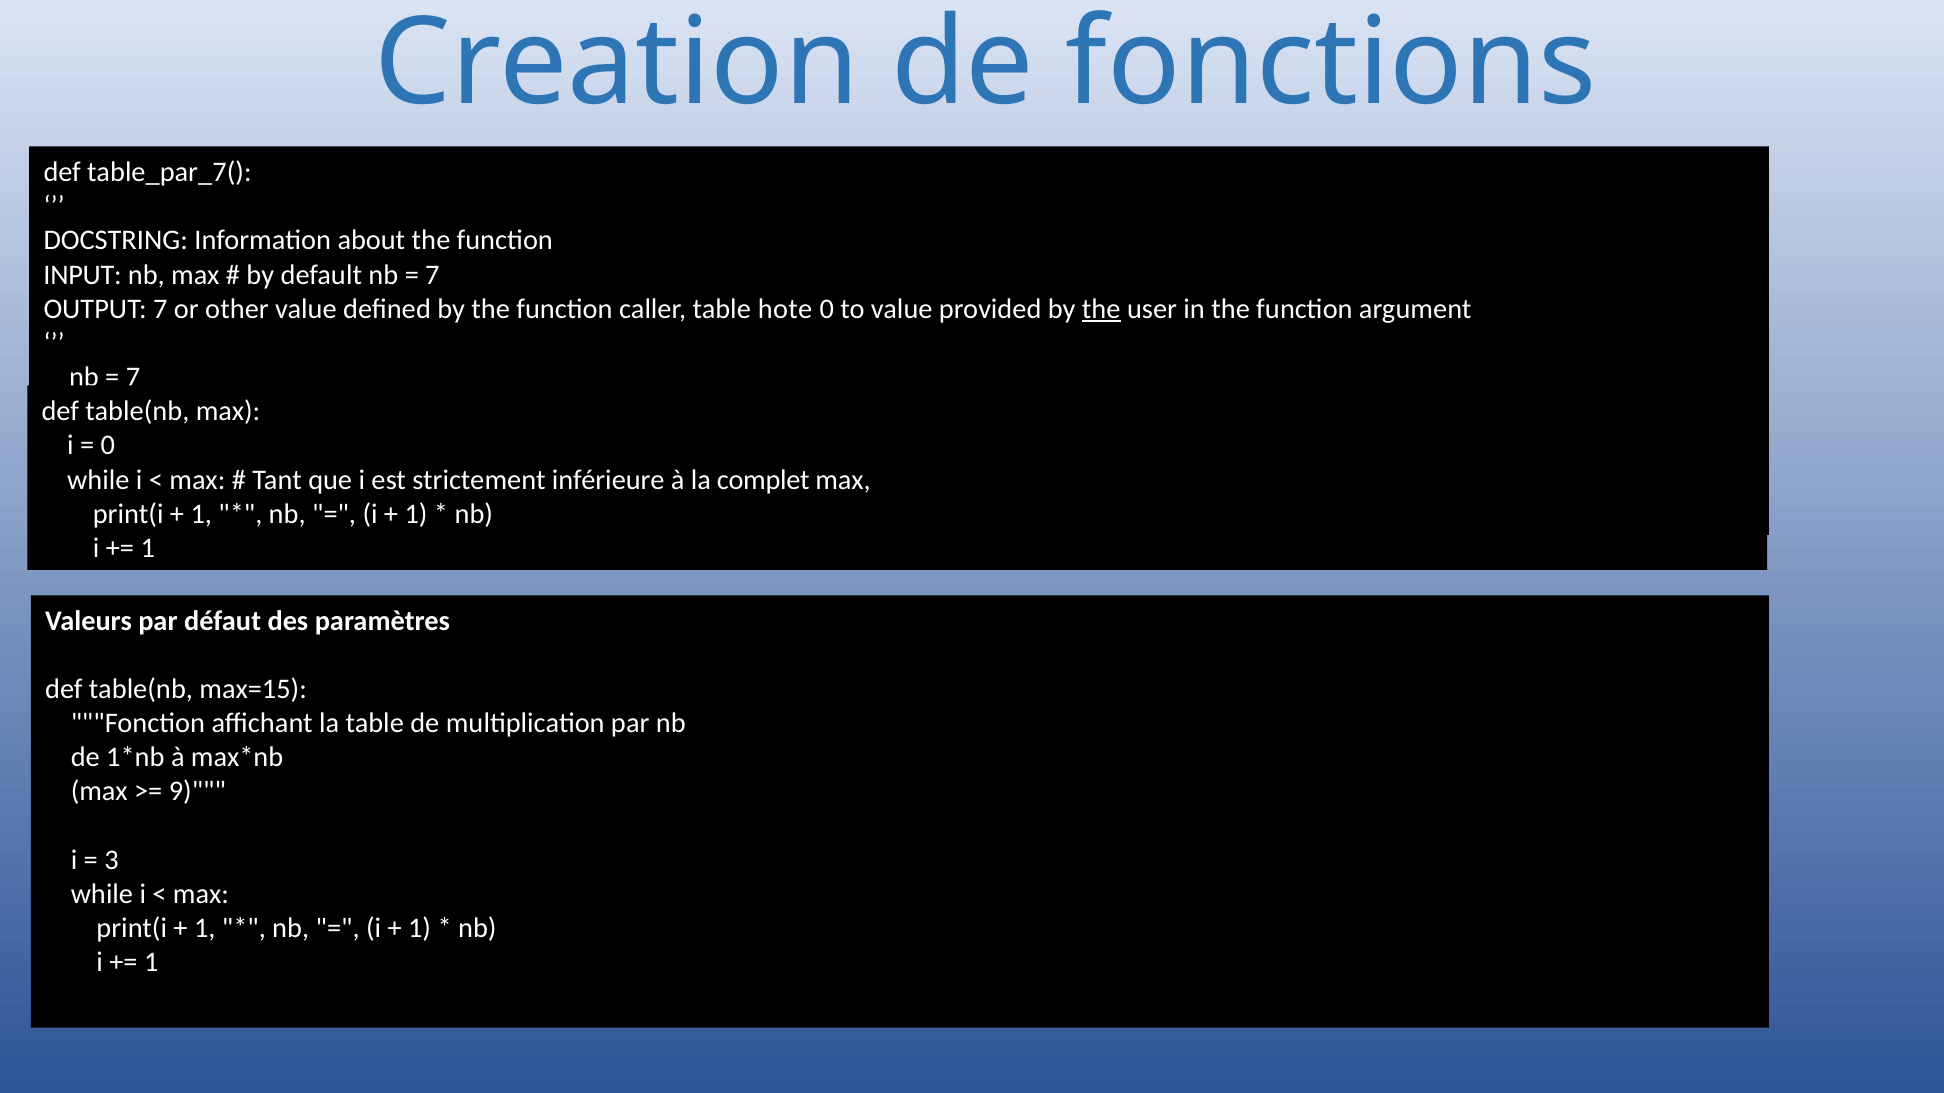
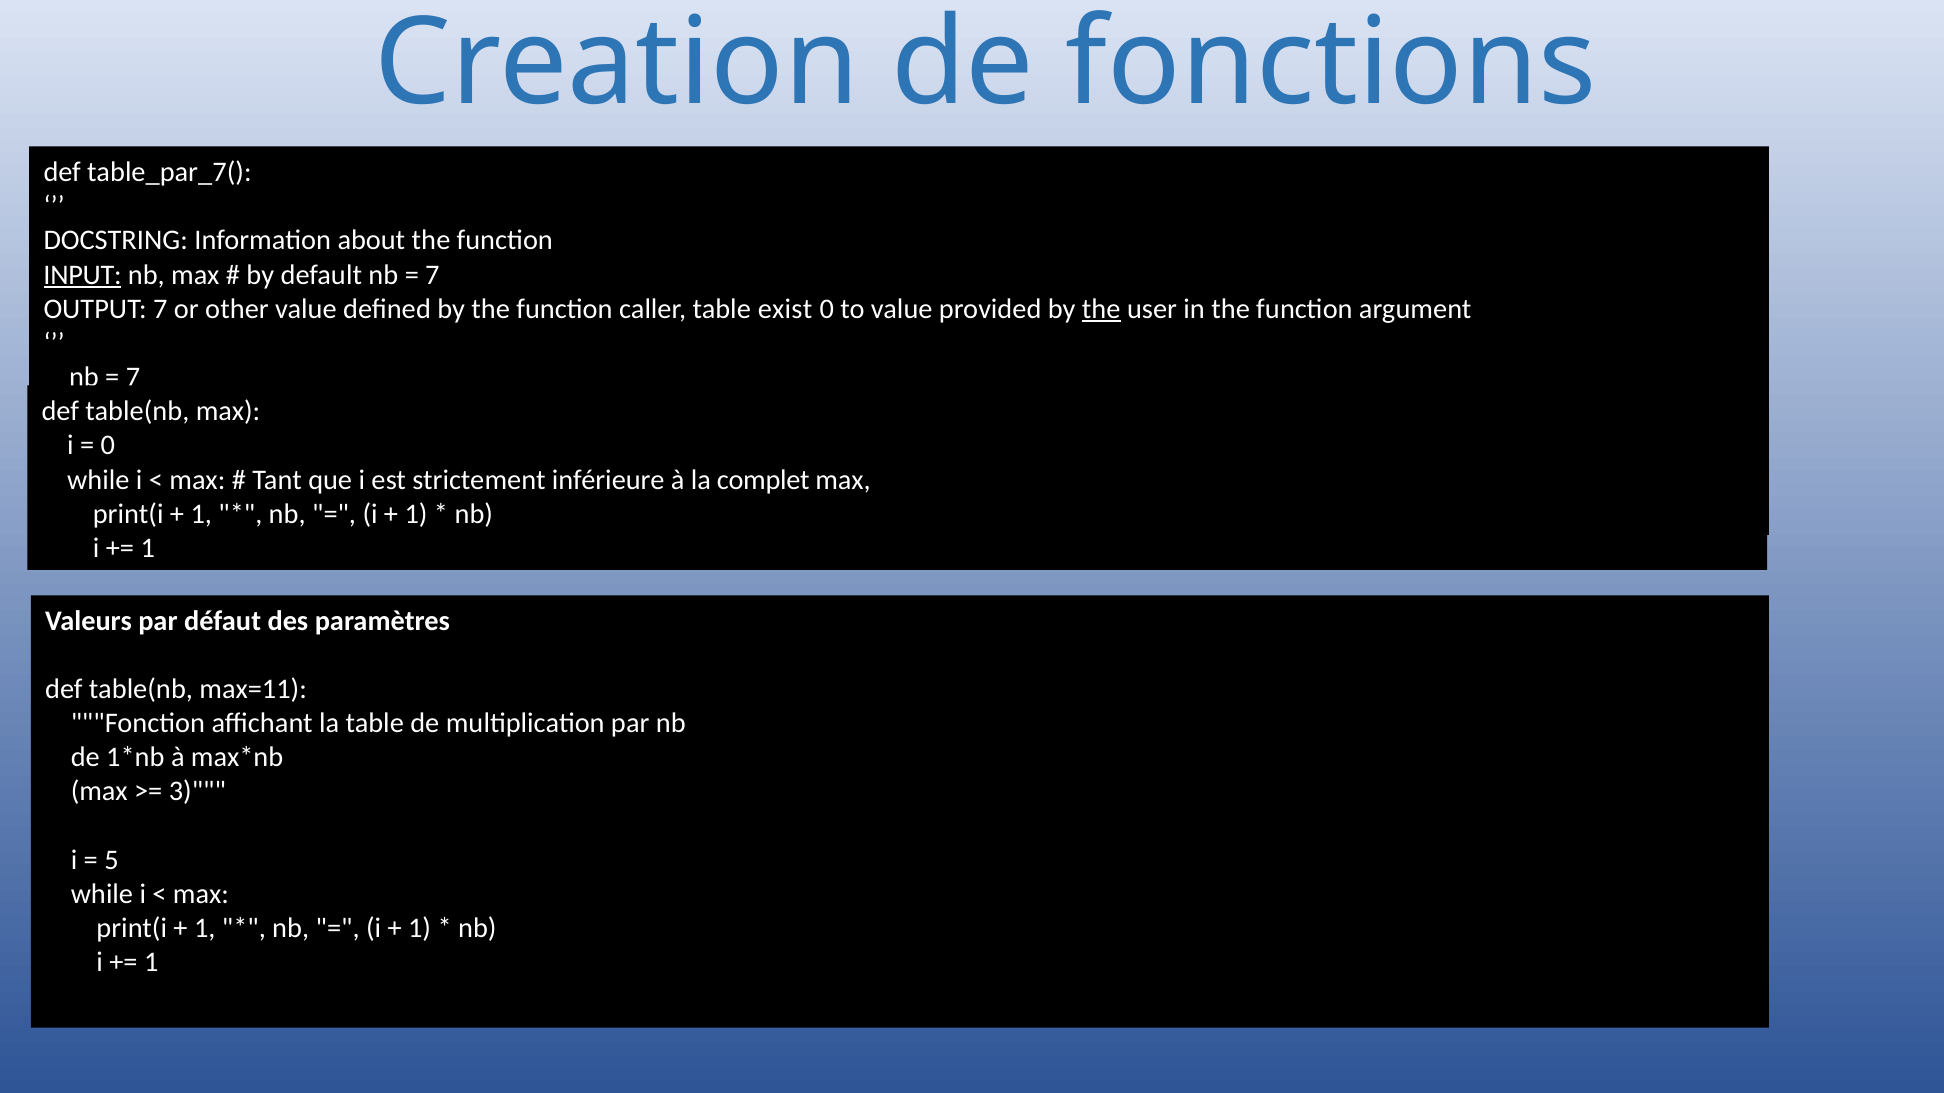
INPUT underline: none -> present
hote: hote -> exist
max=15: max=15 -> max=11
9: 9 -> 3
3: 3 -> 5
